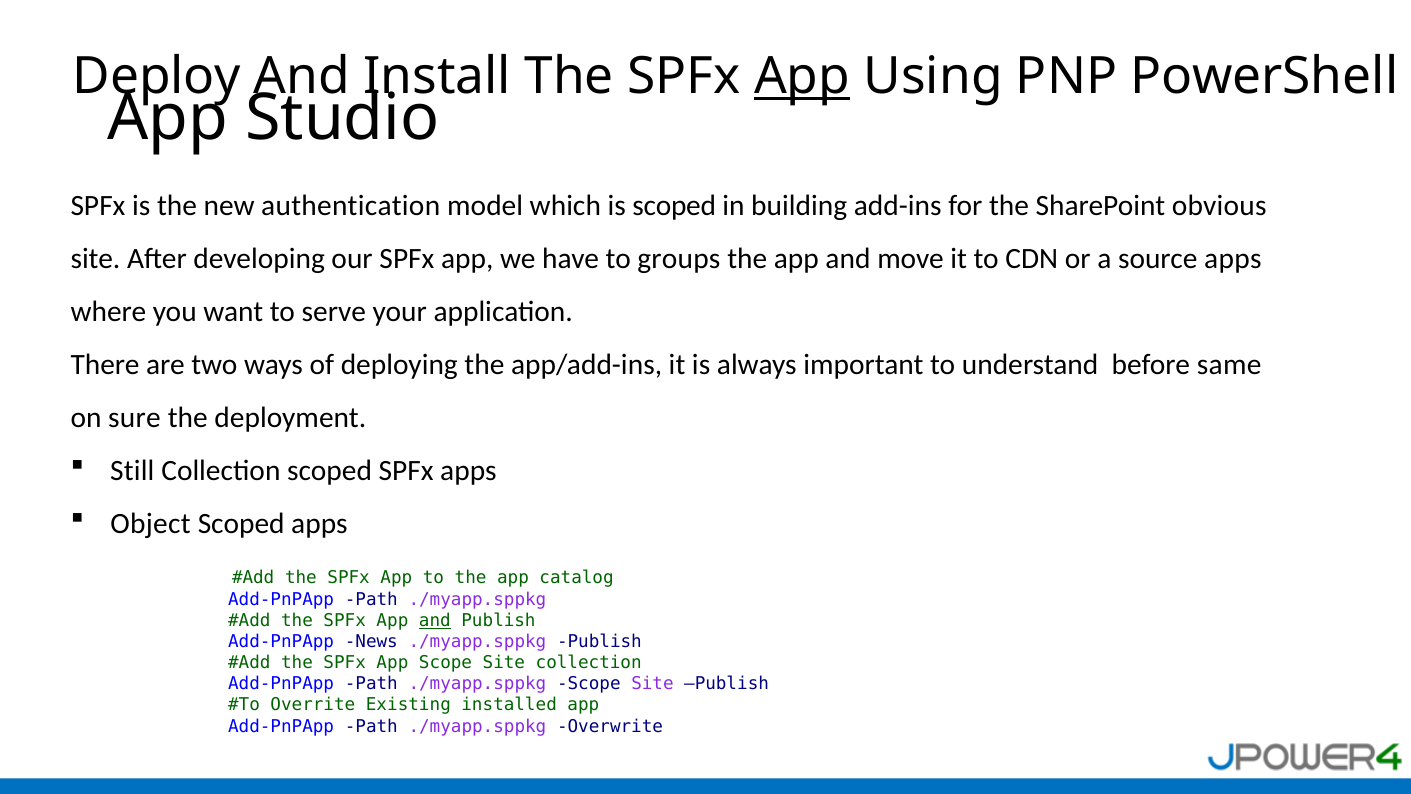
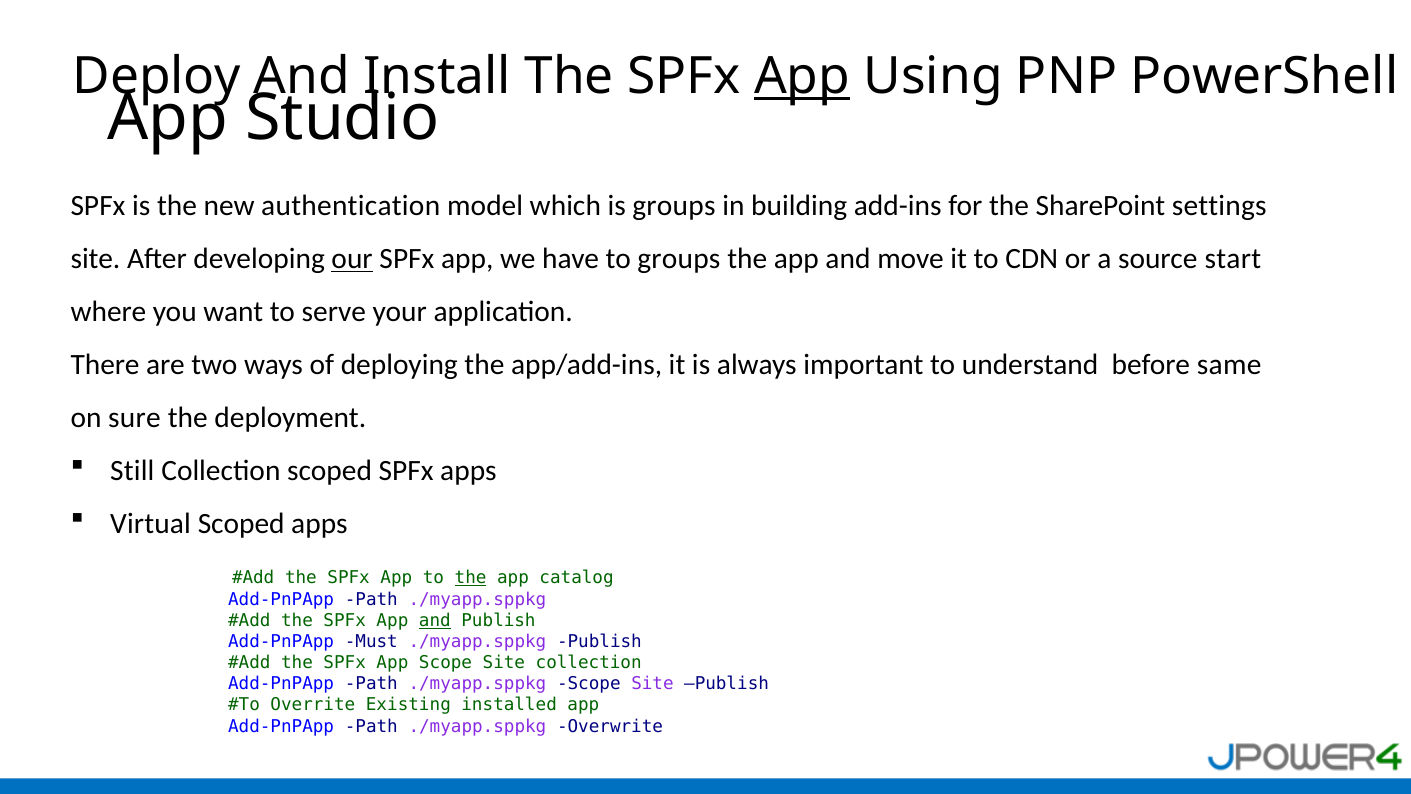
is scoped: scoped -> groups
obvious: obvious -> settings
our underline: none -> present
source apps: apps -> start
Object: Object -> Virtual
the at (471, 578) underline: none -> present
News: News -> Must
